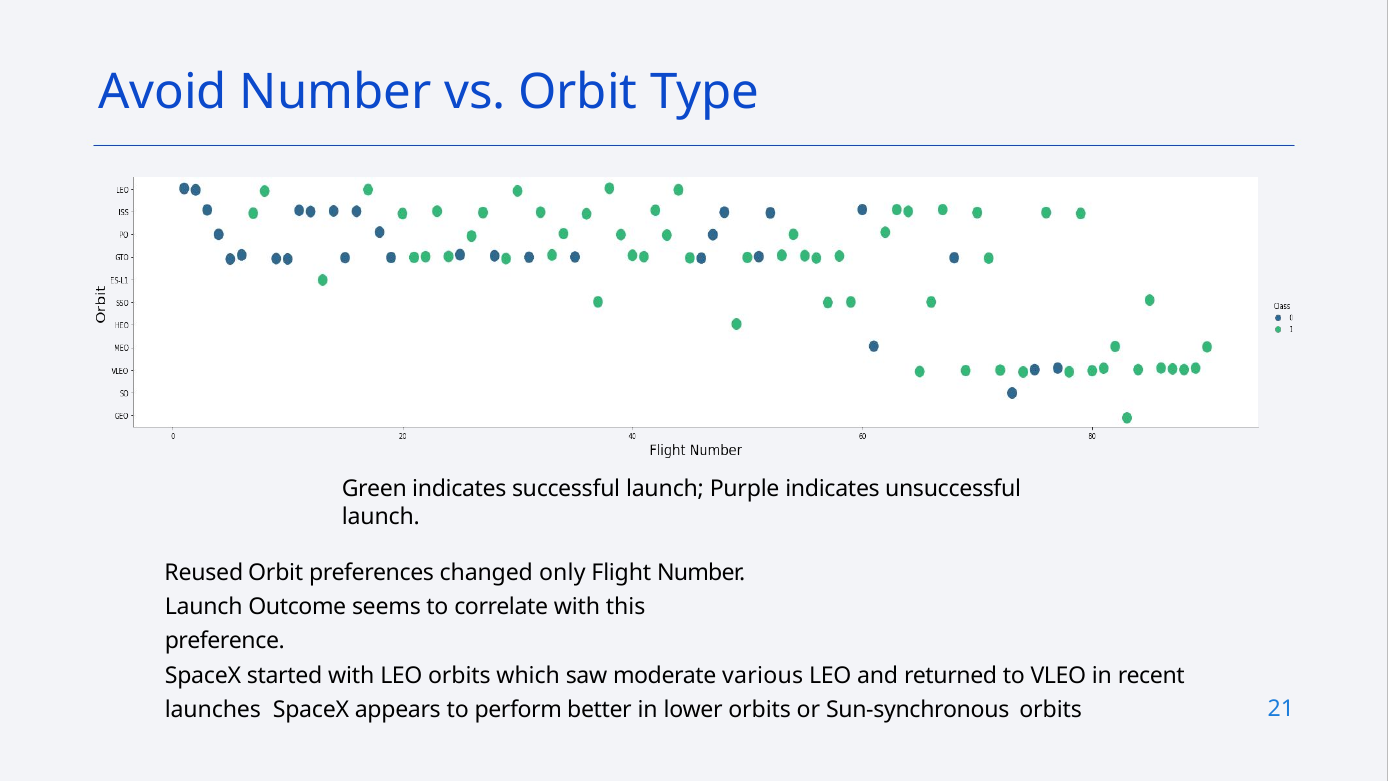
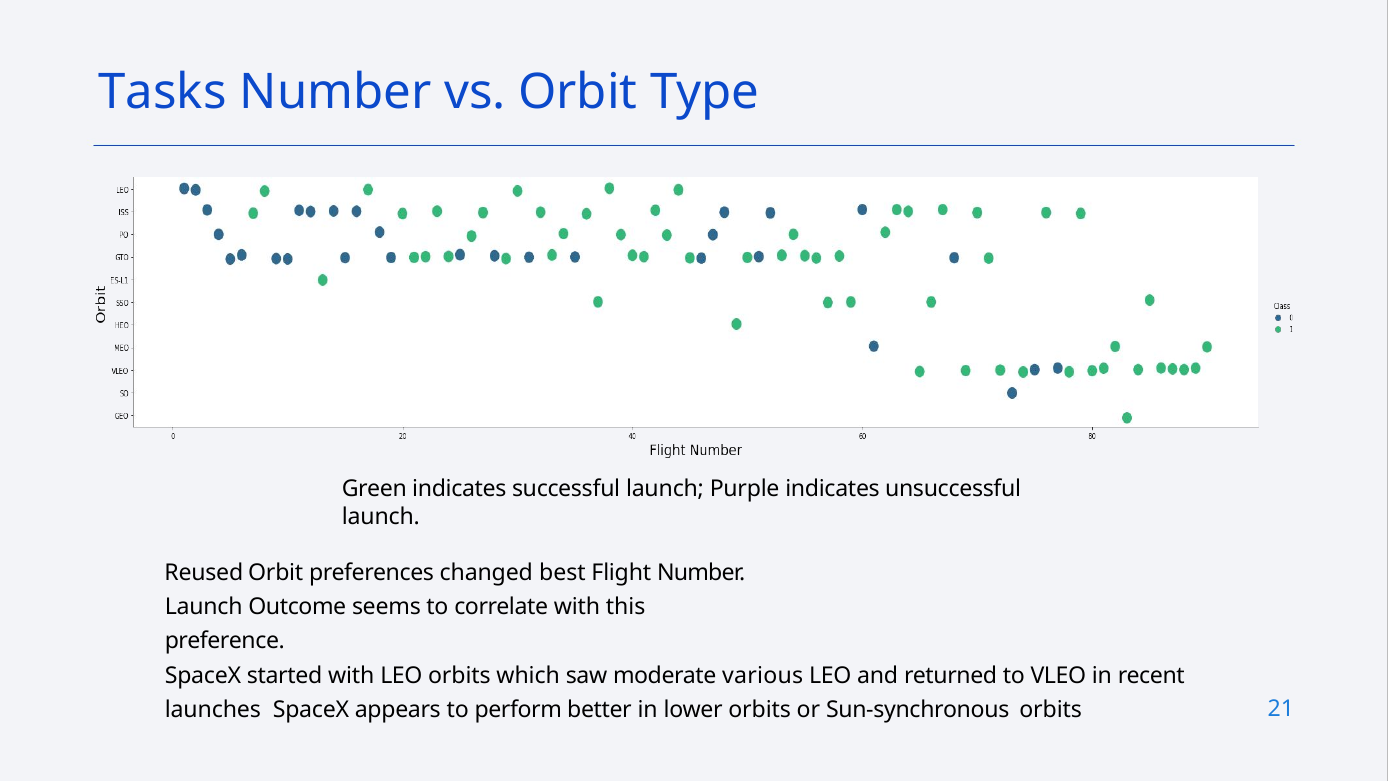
Avoid: Avoid -> Tasks
only: only -> best
